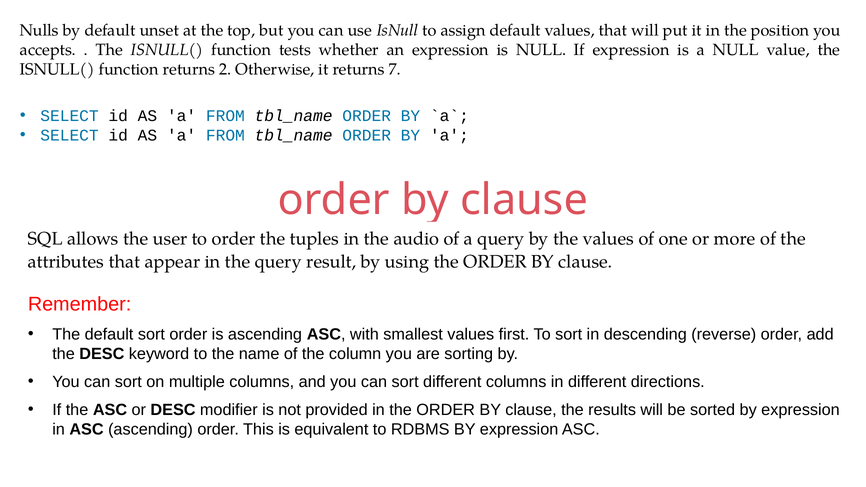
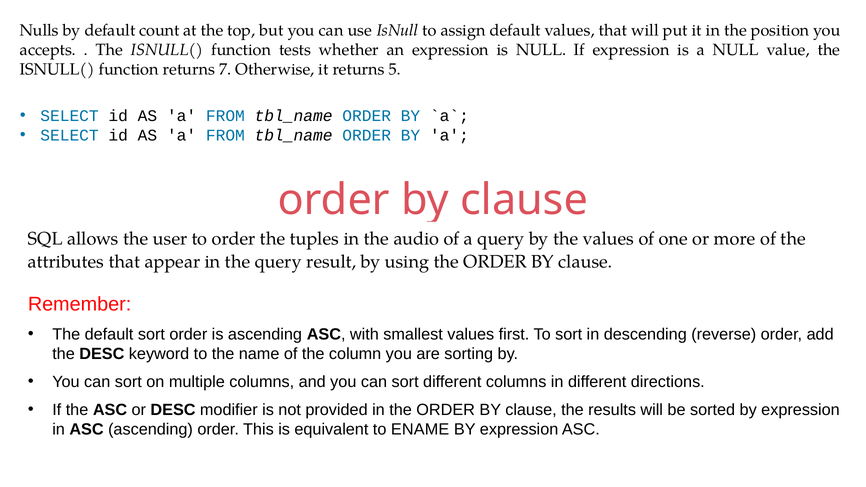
unset: unset -> count
2: 2 -> 7
7: 7 -> 5
RDBMS: RDBMS -> ENAME
